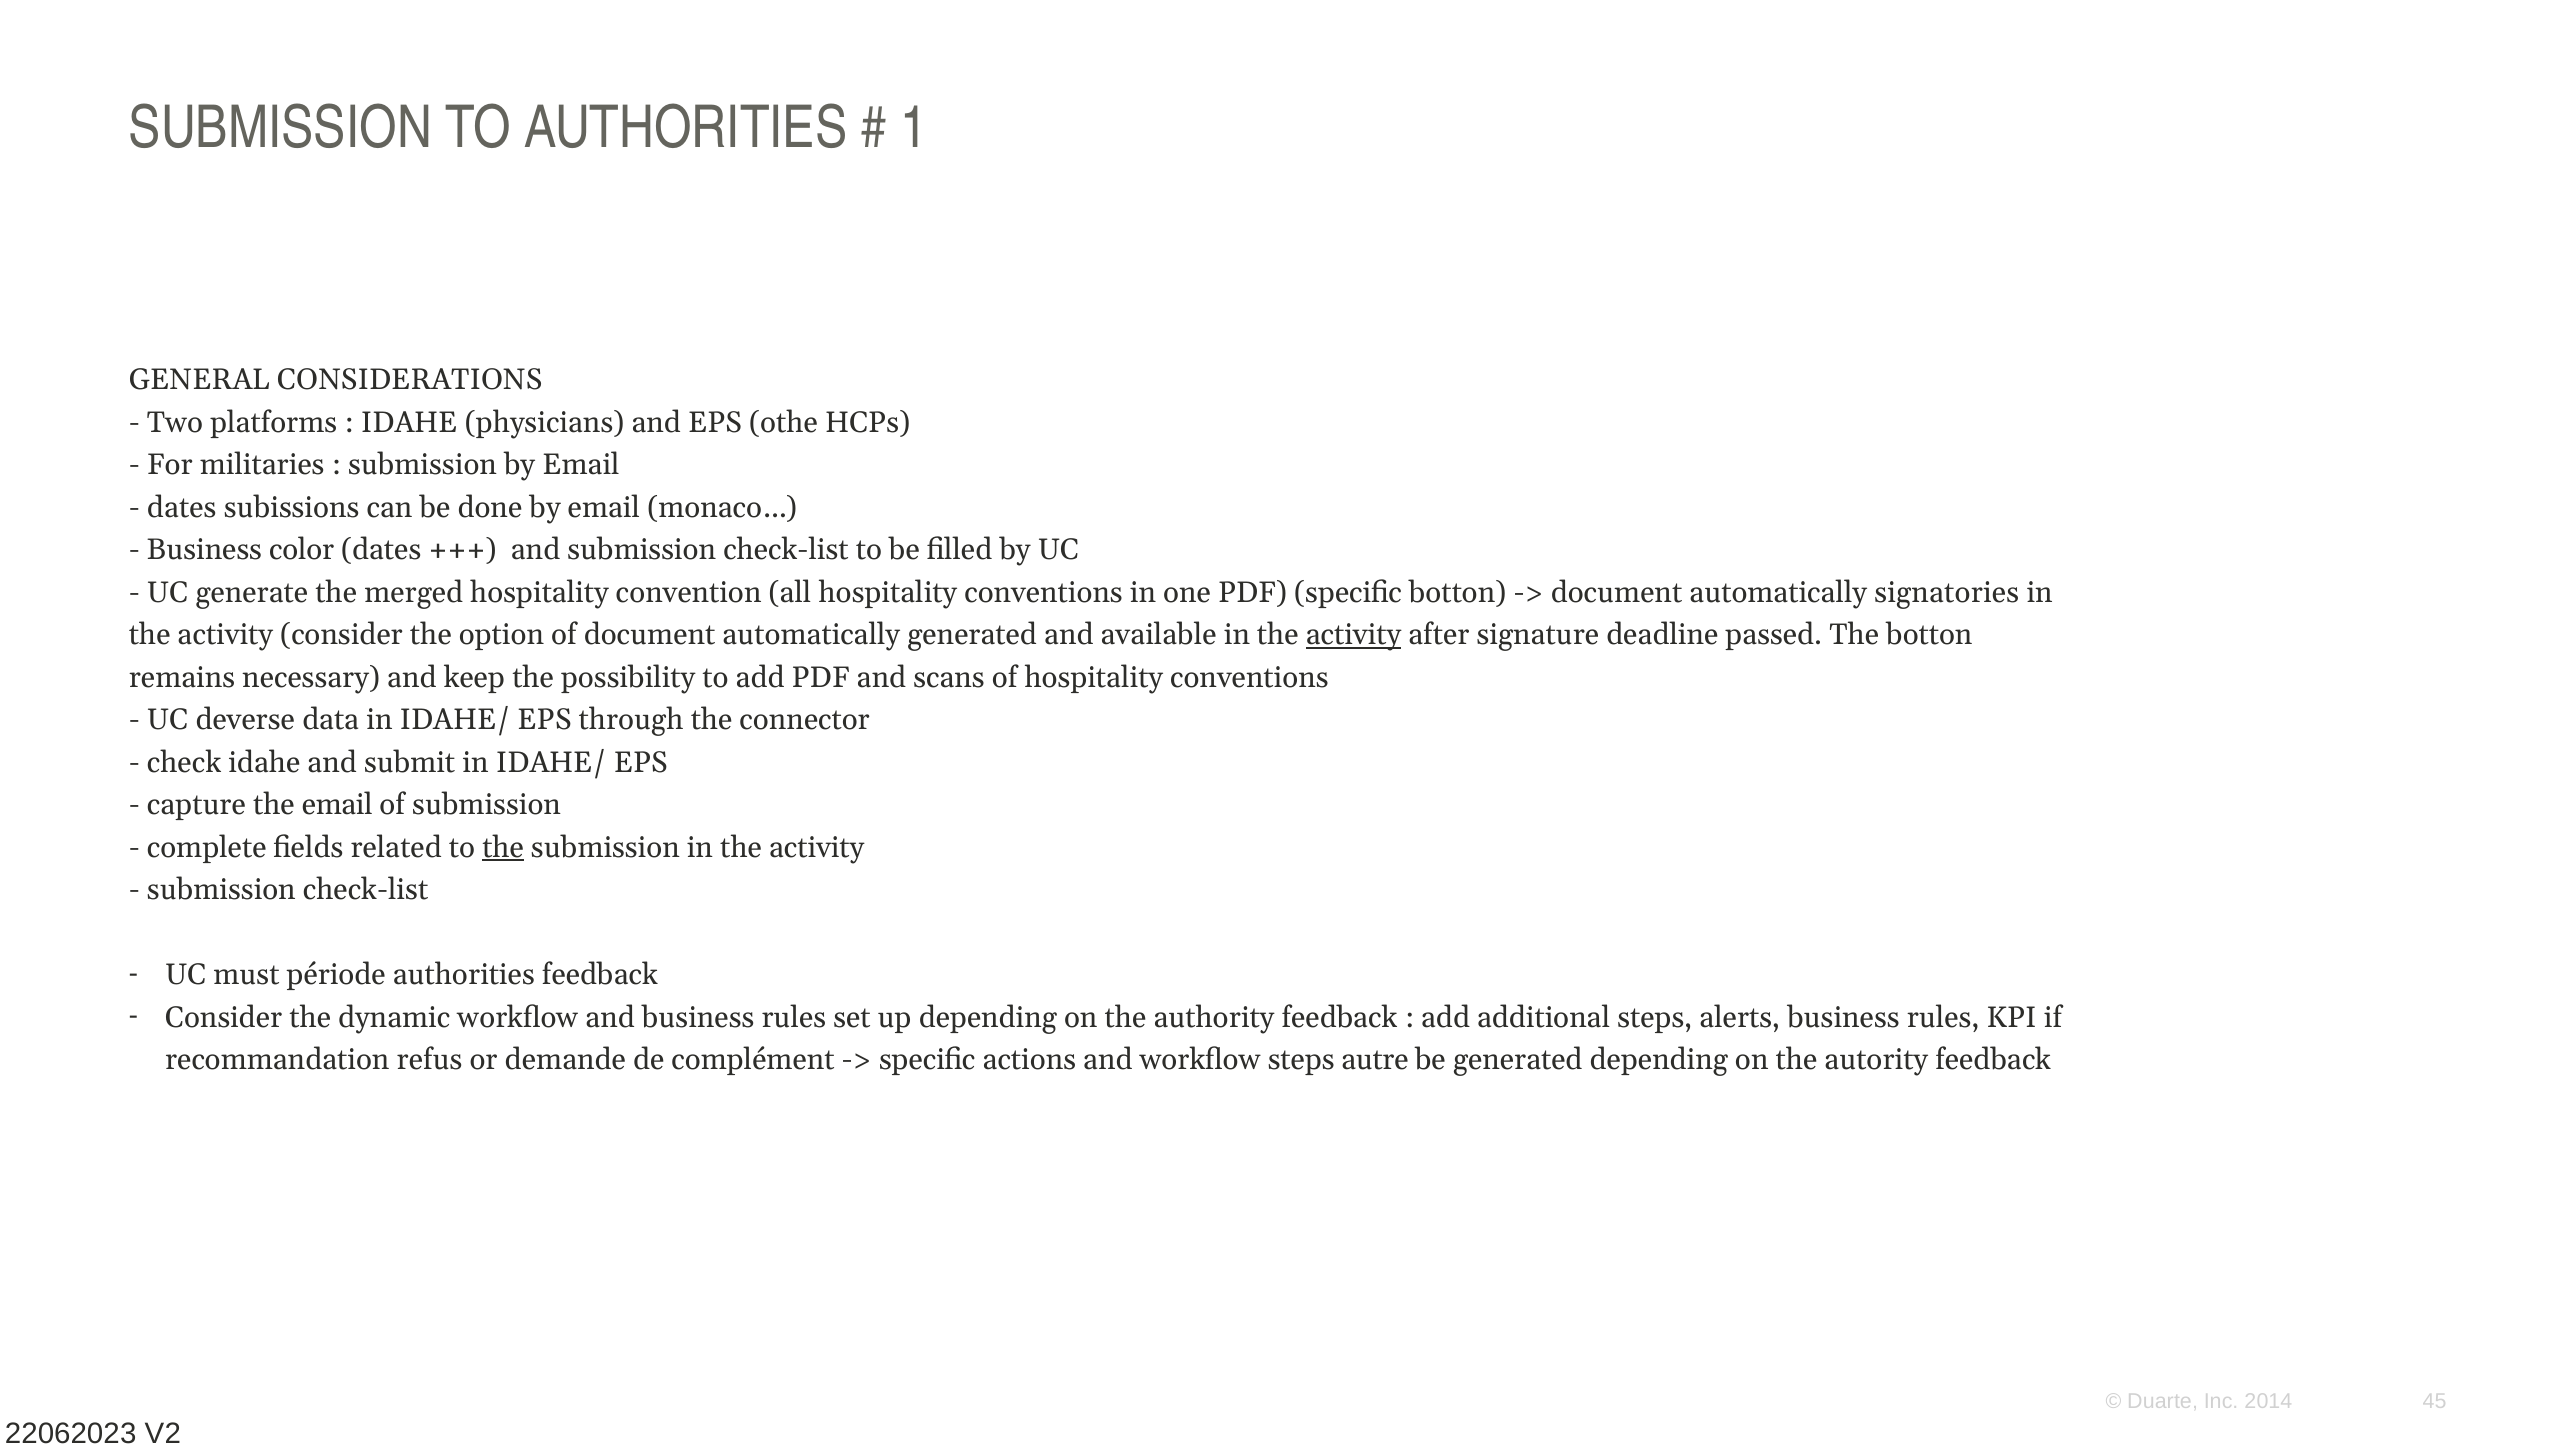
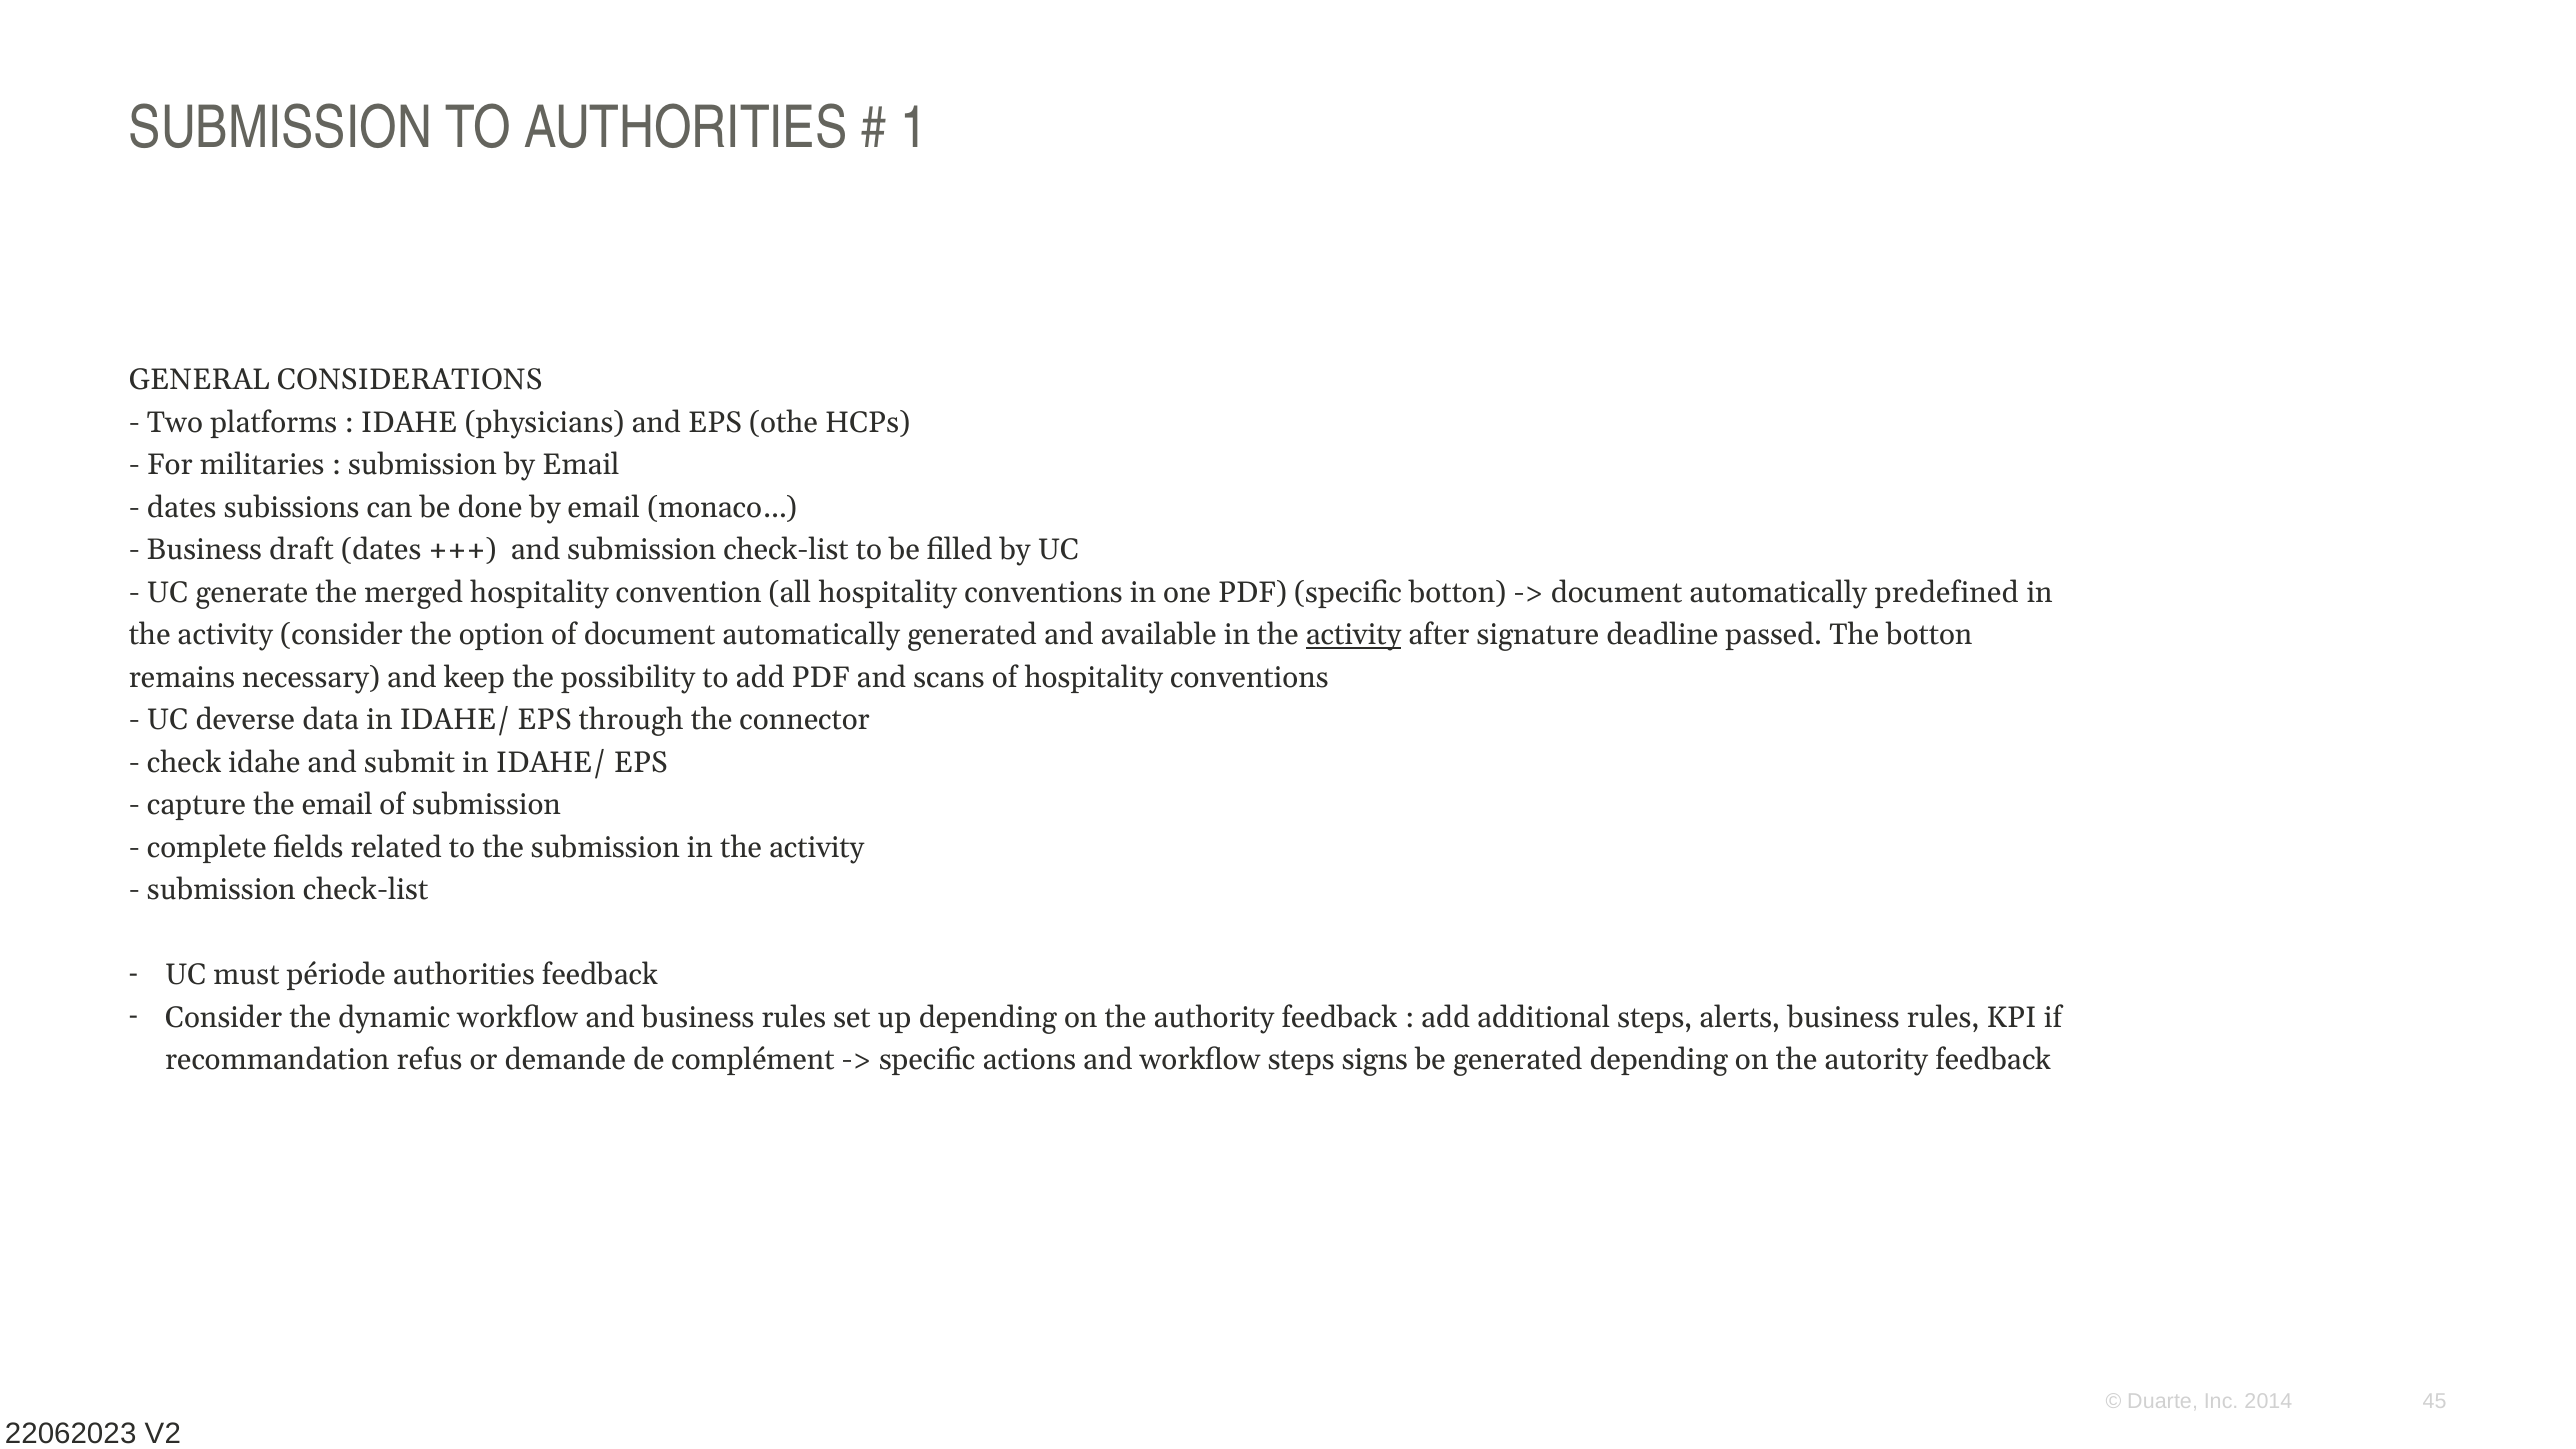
color: color -> draft
signatories: signatories -> predefined
the at (503, 848) underline: present -> none
autre: autre -> signs
